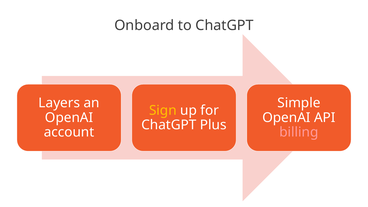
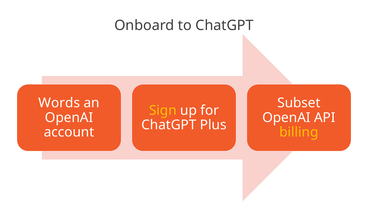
Layers: Layers -> Words
Simple: Simple -> Subset
billing colour: pink -> yellow
